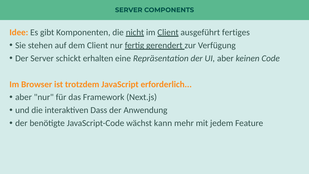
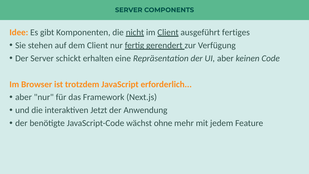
Dass: Dass -> Jetzt
kann: kann -> ohne
